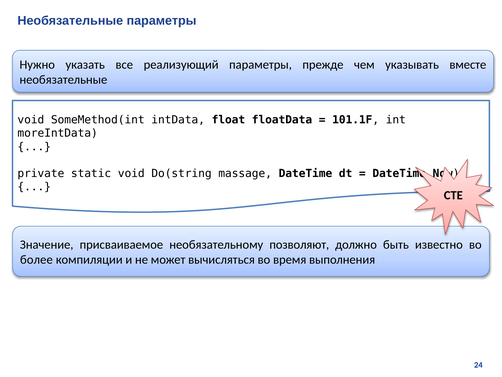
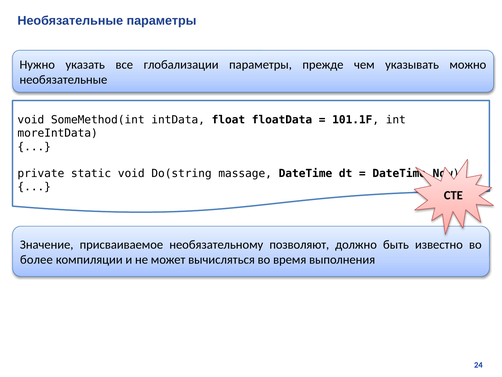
реализующий: реализующий -> глобализации
вместе: вместе -> можно
